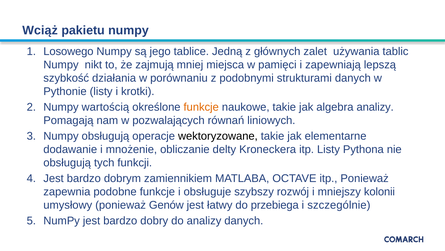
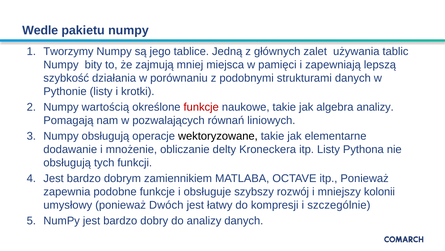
Wciąż: Wciąż -> Wedle
Losowego: Losowego -> Tworzymy
nikt: nikt -> bity
funkcje at (201, 107) colour: orange -> red
Genów: Genów -> Dwóch
przebiega: przebiega -> kompresji
